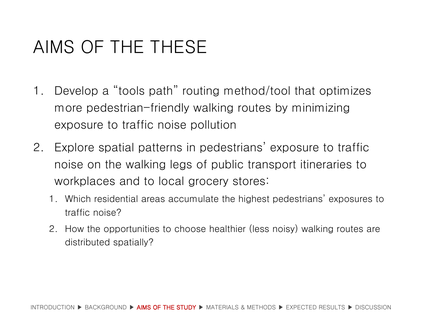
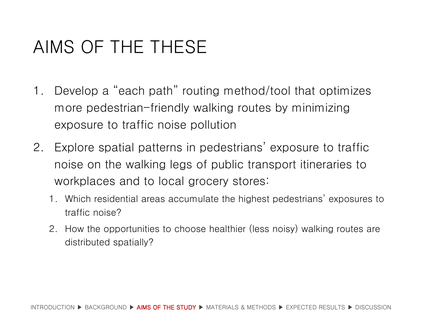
tools: tools -> each
